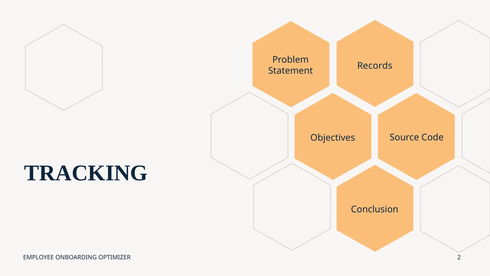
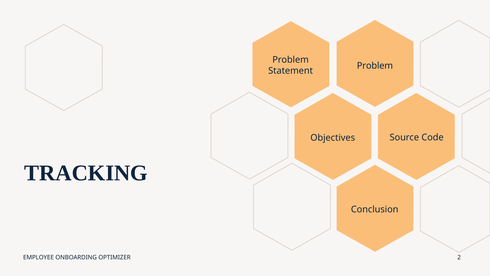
Records at (375, 66): Records -> Problem
